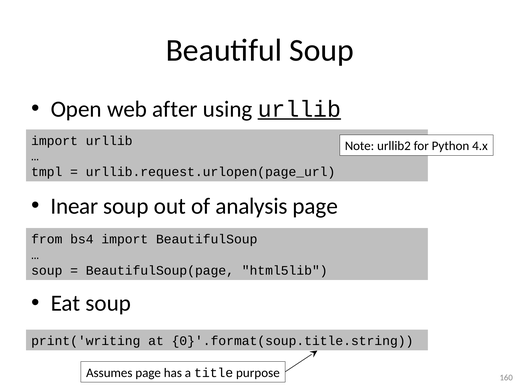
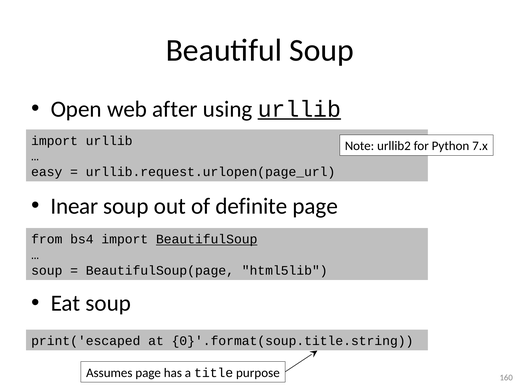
4.x: 4.x -> 7.x
tmpl: tmpl -> easy
analysis: analysis -> definite
BeautifulSoup underline: none -> present
print('writing: print('writing -> print('escaped
